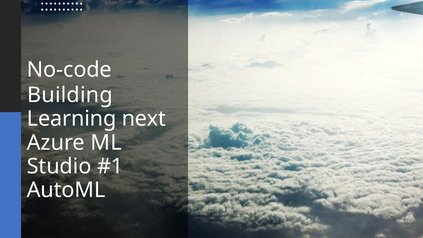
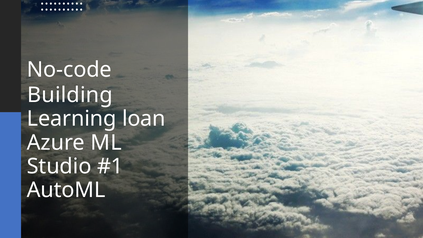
next: next -> loan
